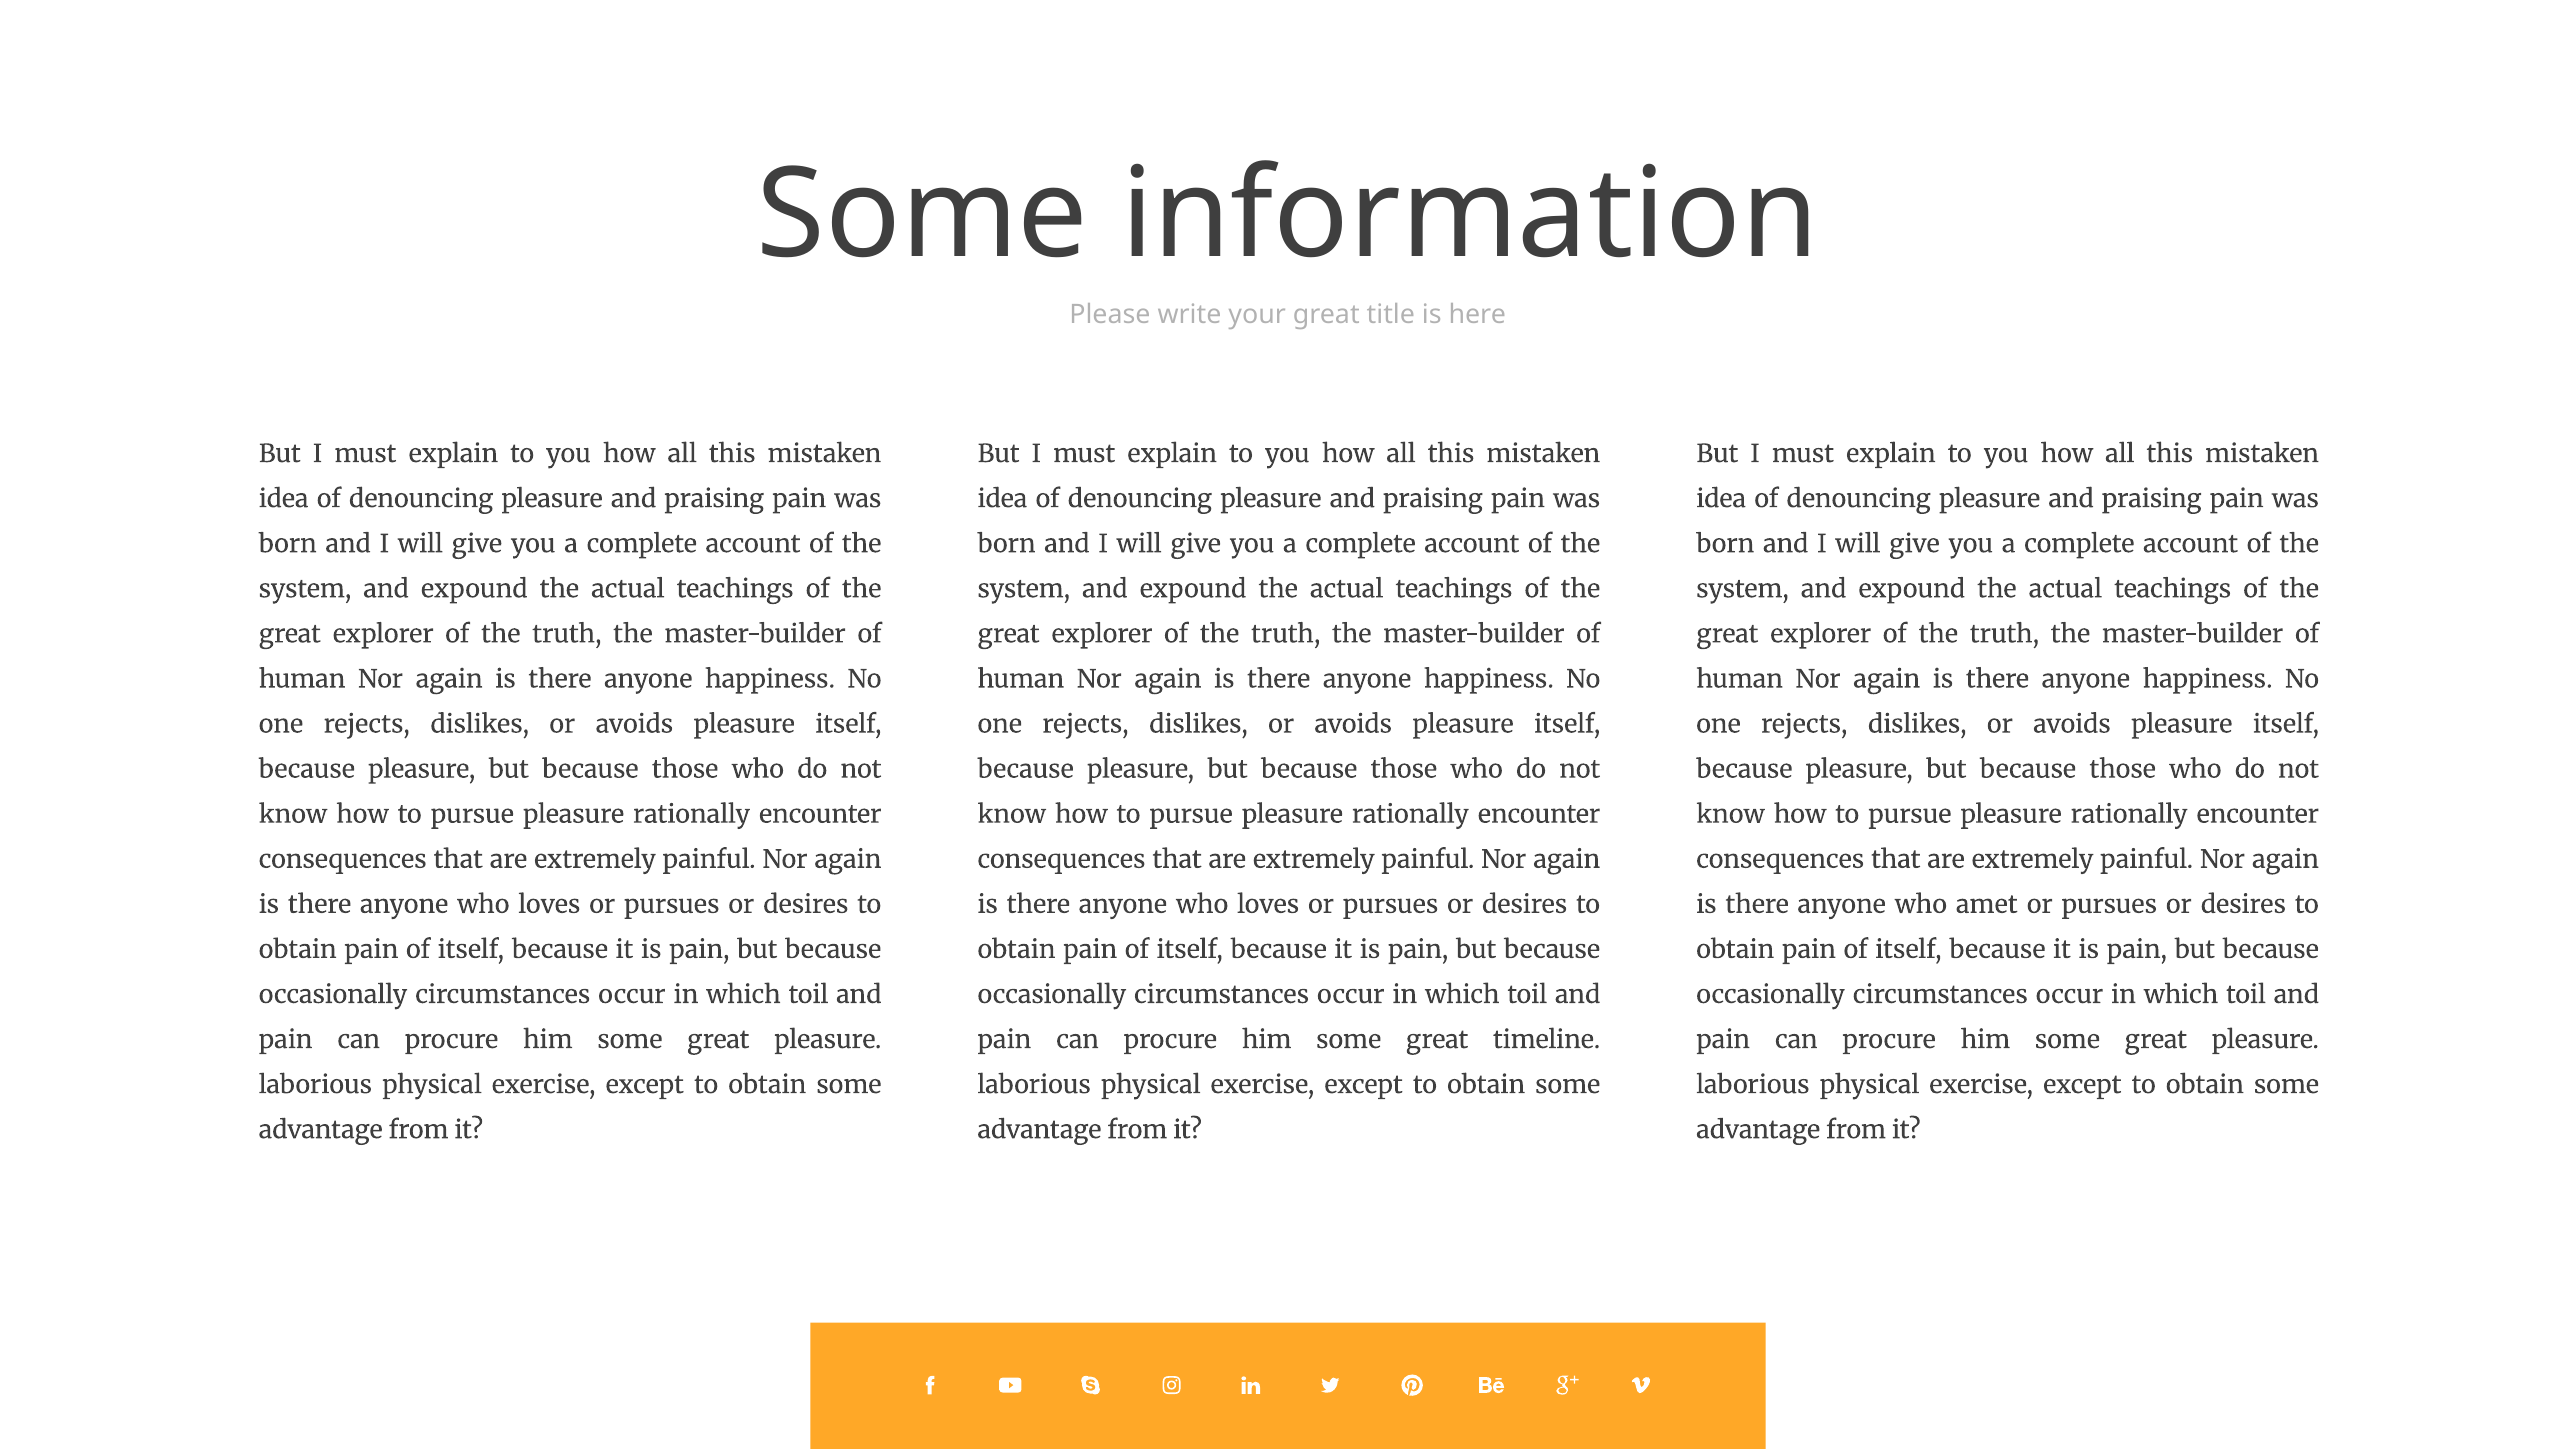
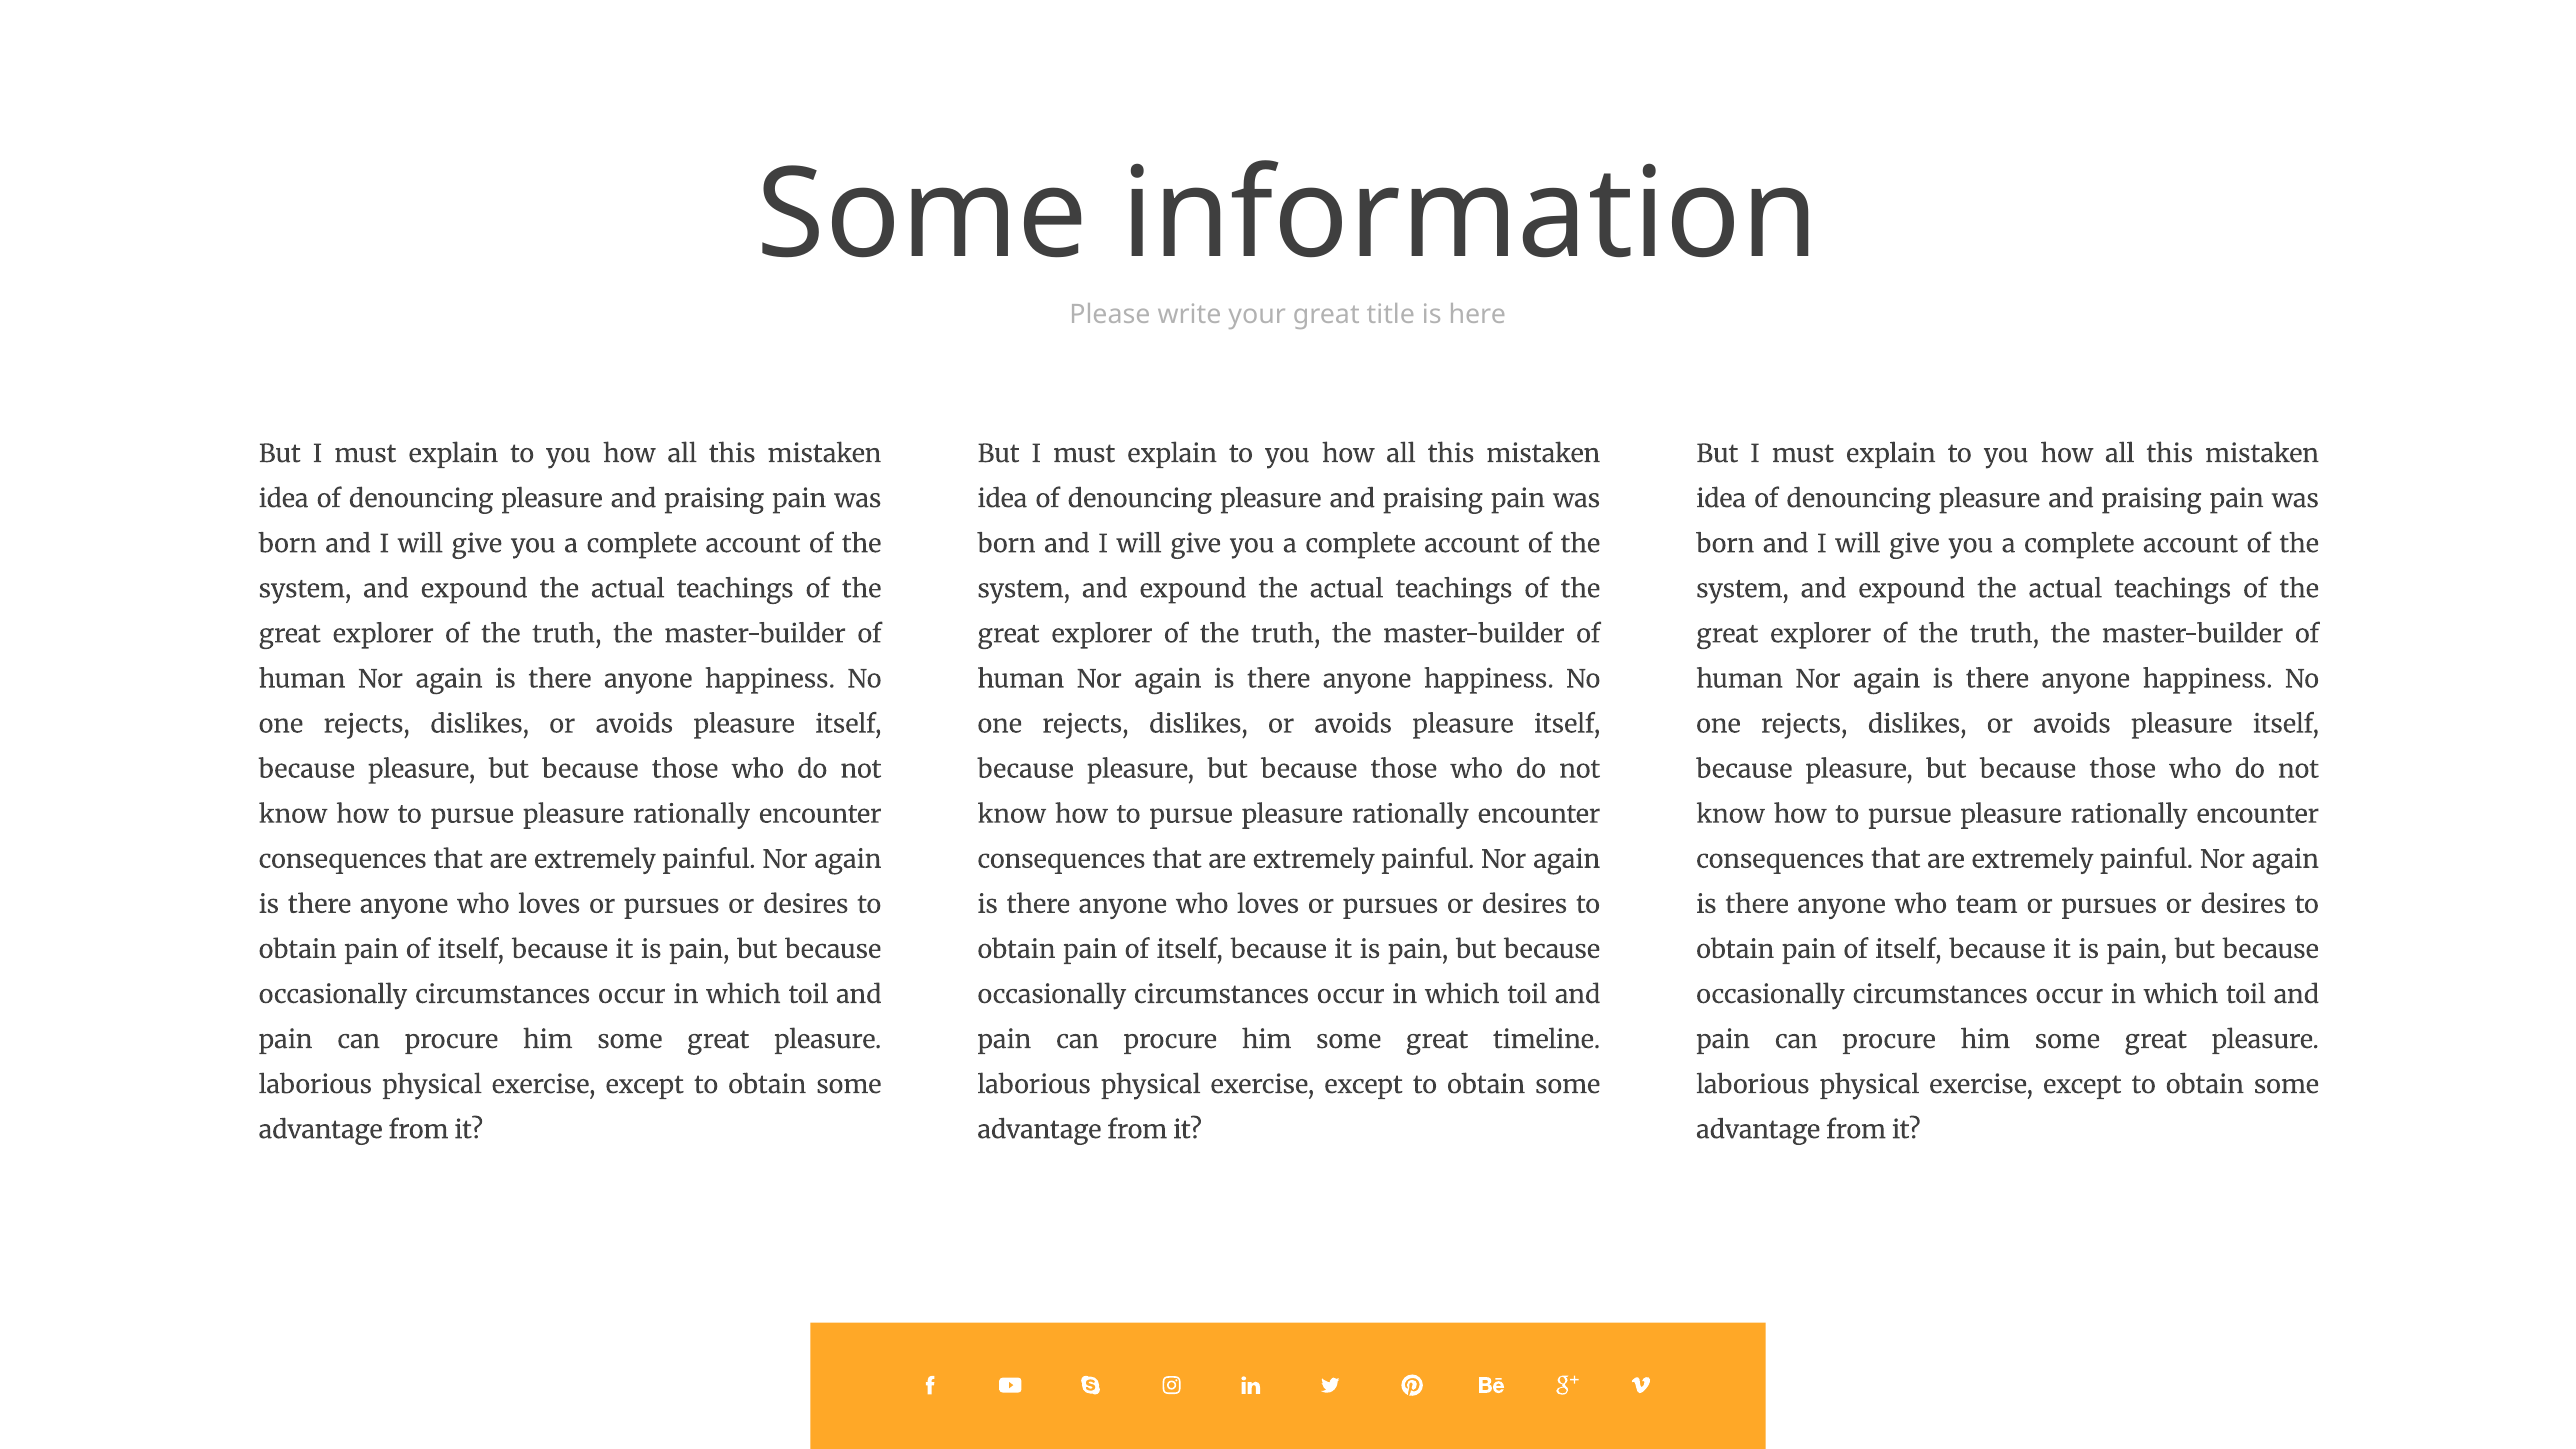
amet: amet -> team
